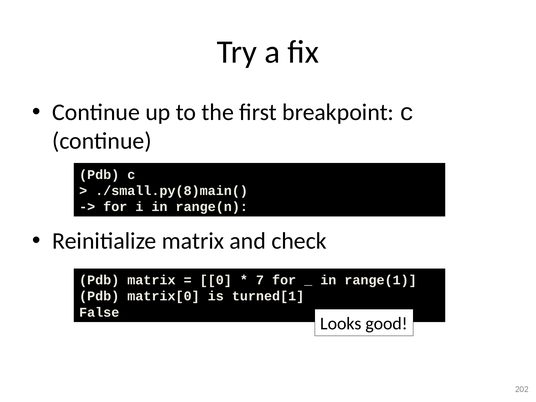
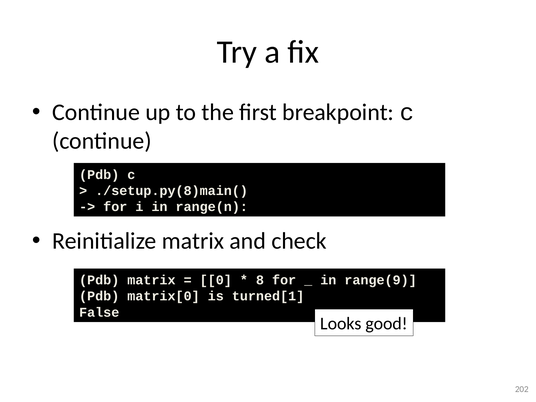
./small.py(8)main(: ./small.py(8)main( -> ./setup.py(8)main(
7: 7 -> 8
range(1: range(1 -> range(9
